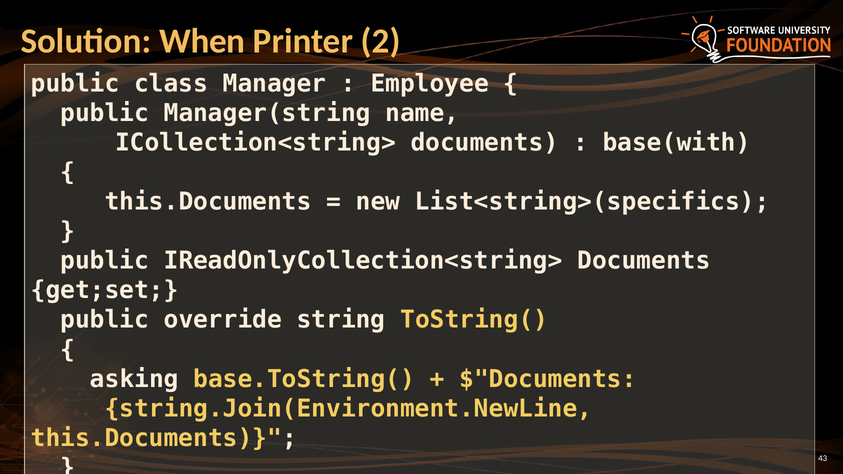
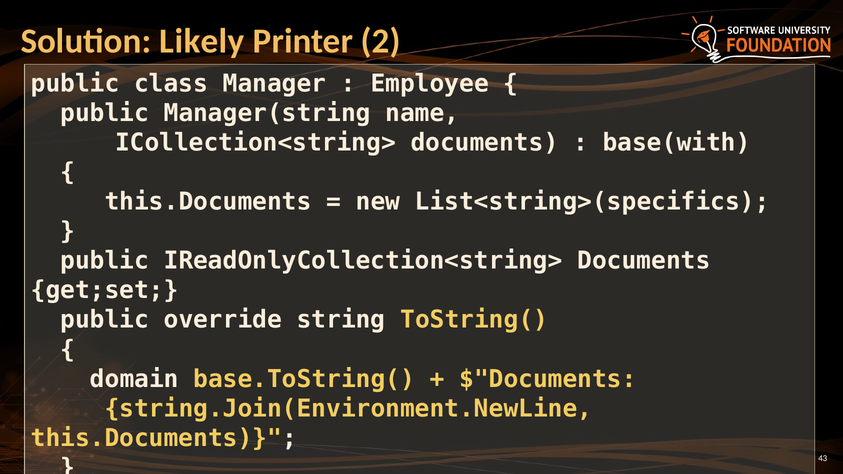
When: When -> Likely
asking: asking -> domain
